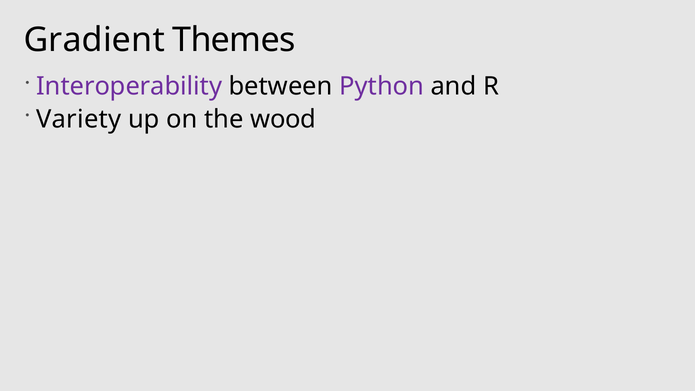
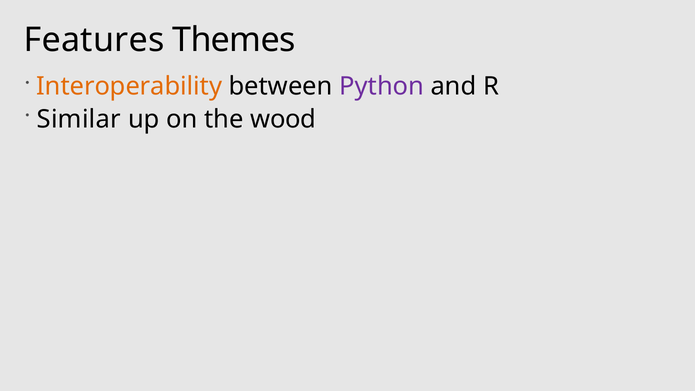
Gradient: Gradient -> Features
Interoperability colour: purple -> orange
Variety: Variety -> Similar
